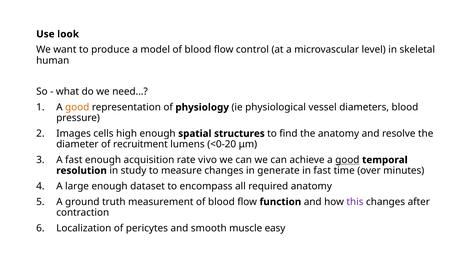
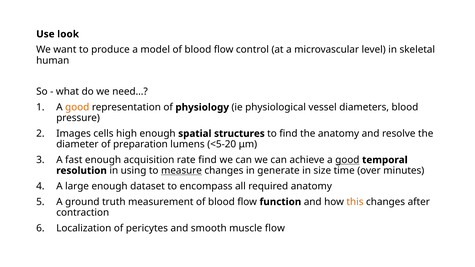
recruitment: recruitment -> preparation
<0-20: <0-20 -> <5-20
rate vivo: vivo -> find
study: study -> using
measure underline: none -> present
in fast: fast -> size
this colour: purple -> orange
muscle easy: easy -> flow
